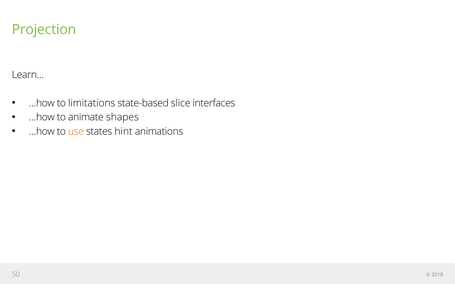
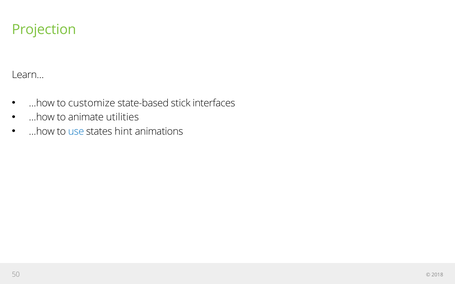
limitations: limitations -> customize
slice: slice -> stick
shapes: shapes -> utilities
use colour: orange -> blue
